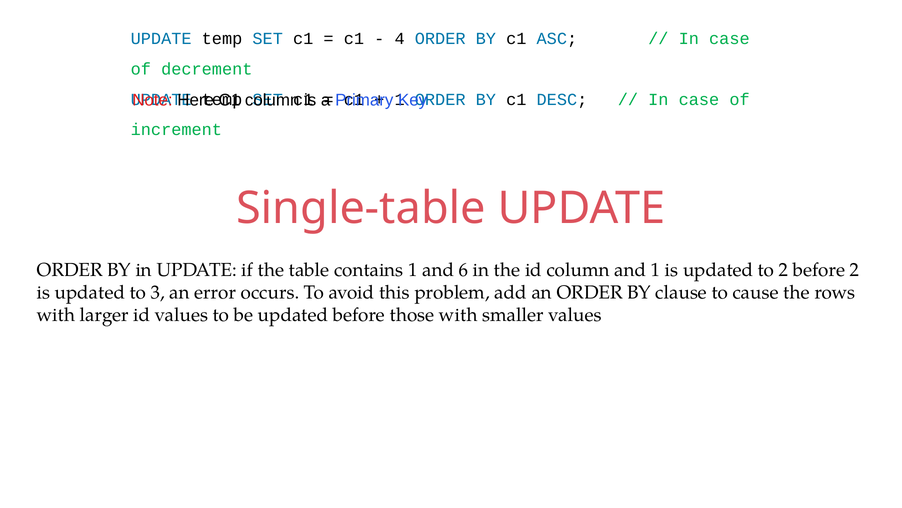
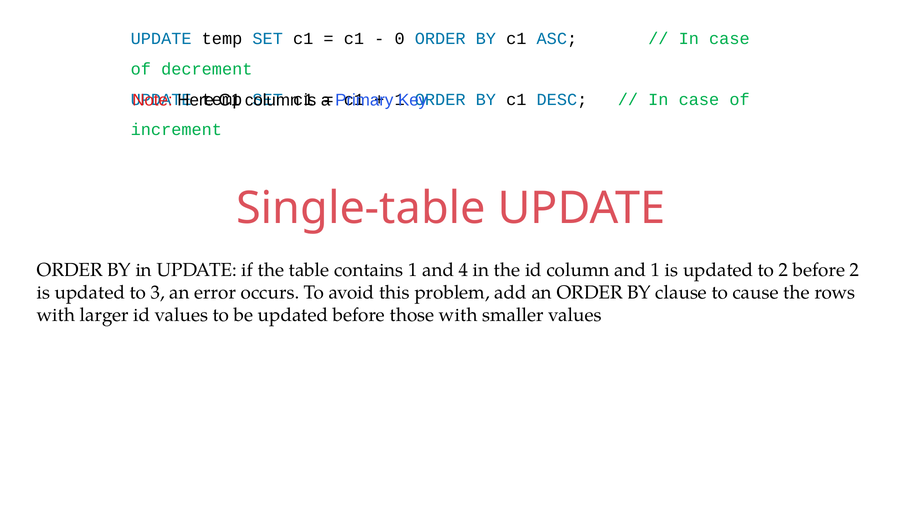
4: 4 -> 0
6: 6 -> 4
